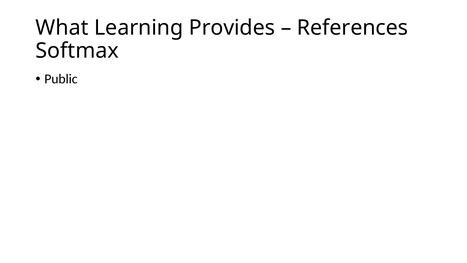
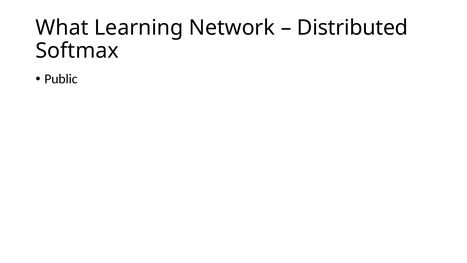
Provides: Provides -> Network
References: References -> Distributed
